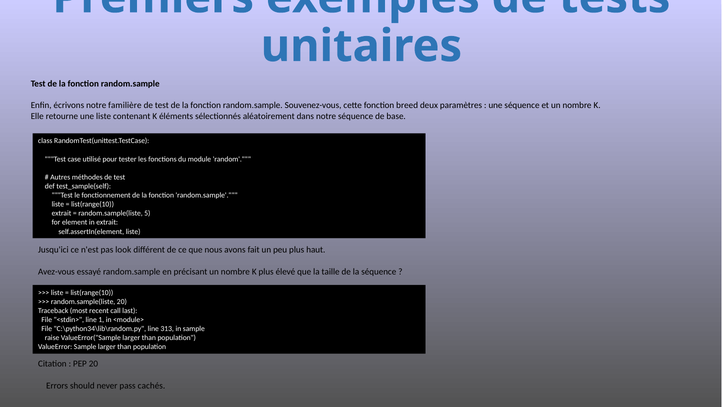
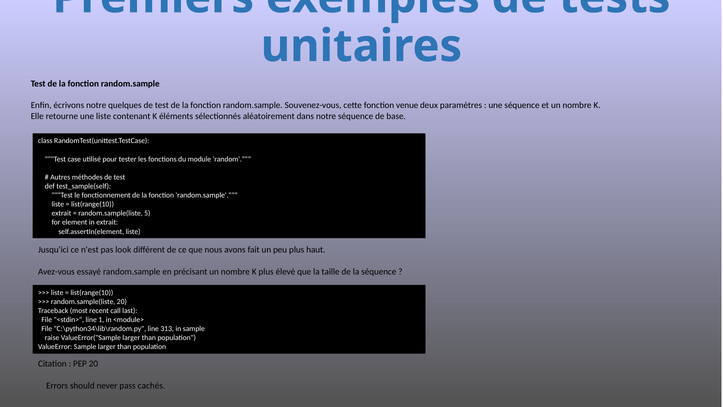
familière: familière -> quelques
breed: breed -> venue
